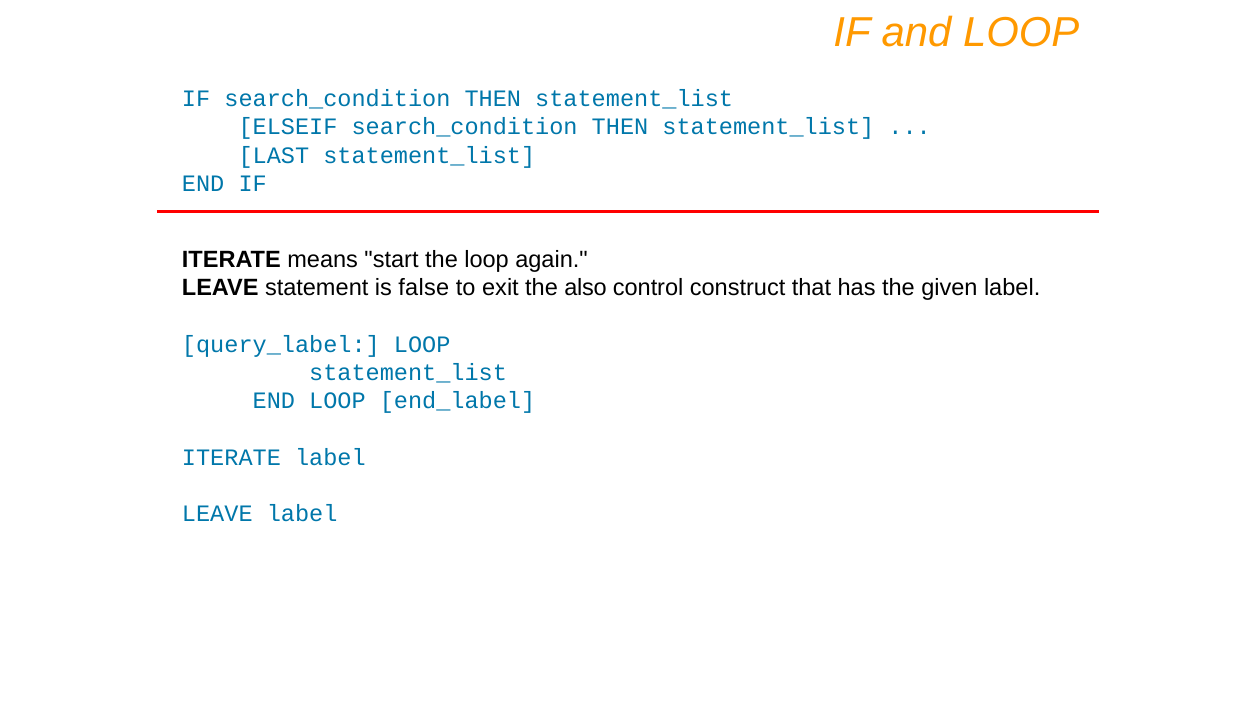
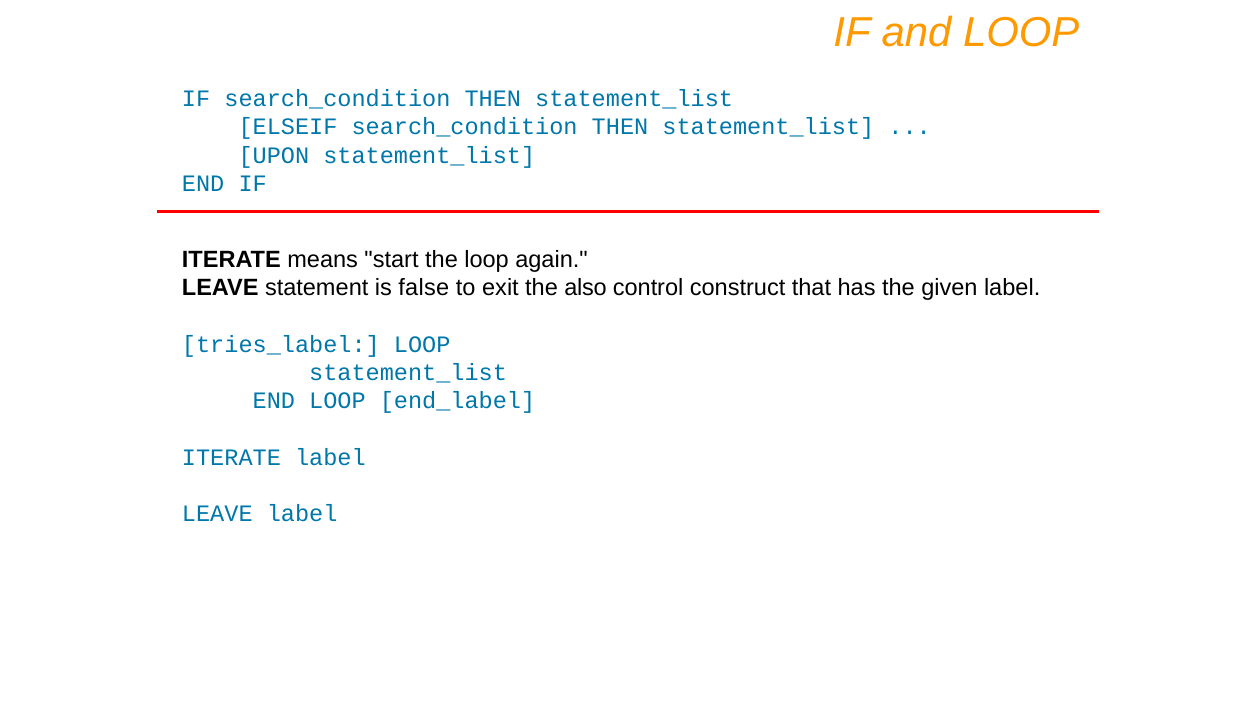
LAST: LAST -> UPON
query_label: query_label -> tries_label
